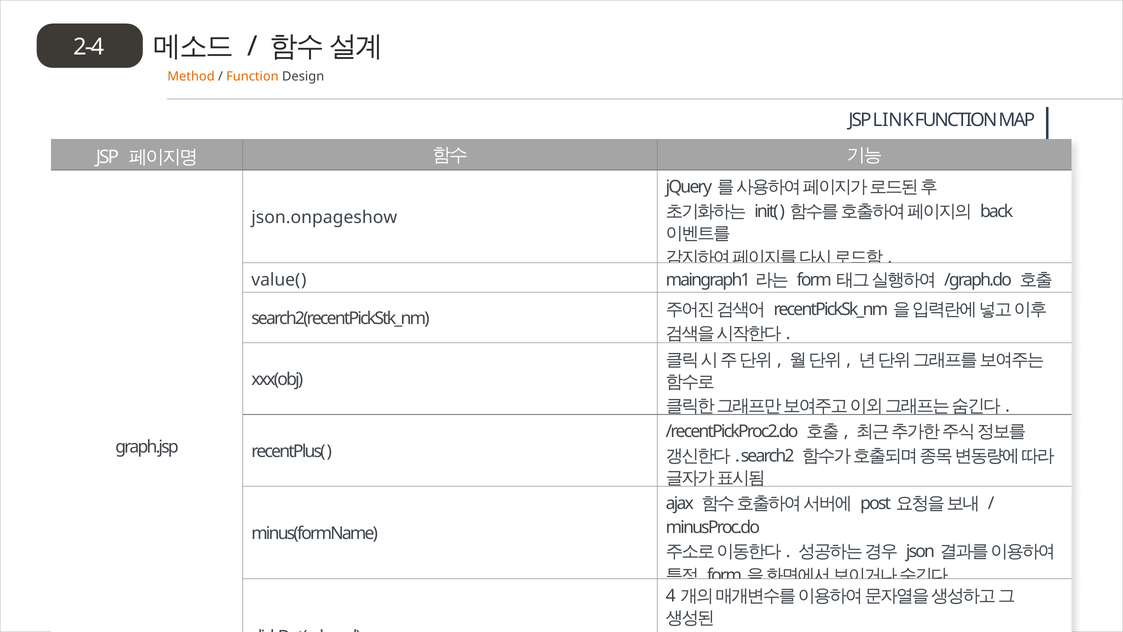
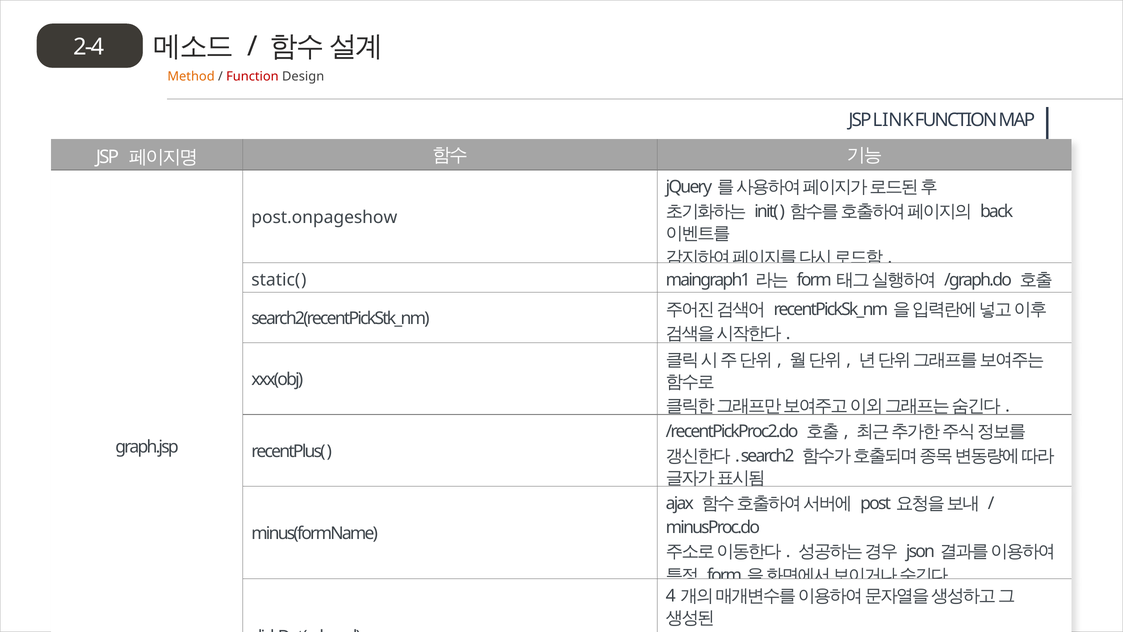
Function at (252, 76) colour: orange -> red
json.onpageshow: json.onpageshow -> post.onpageshow
value(: value( -> static(
